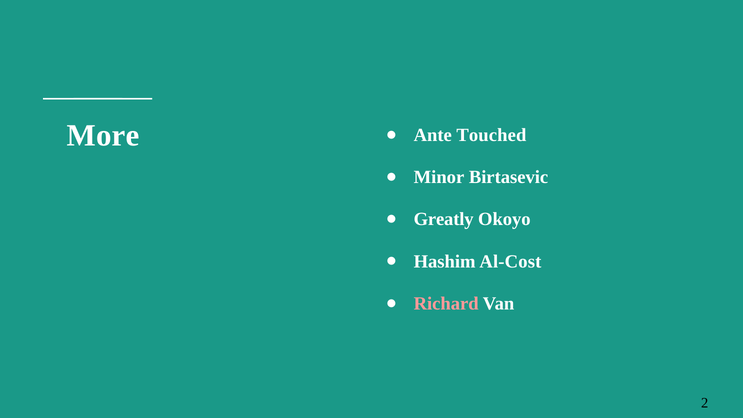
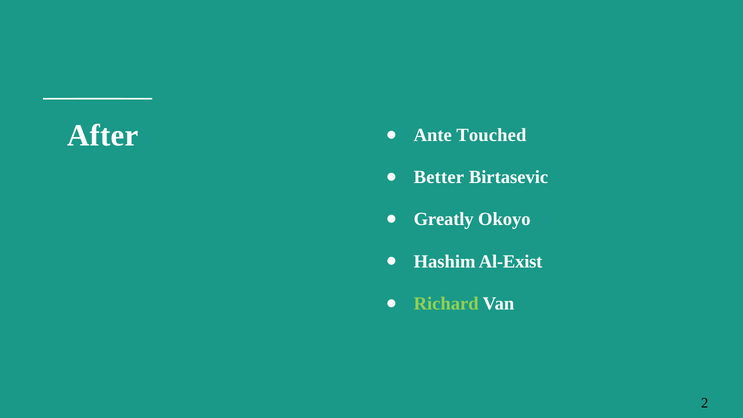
More: More -> After
Minor: Minor -> Better
Al-Cost: Al-Cost -> Al-Exist
Richard colour: pink -> light green
